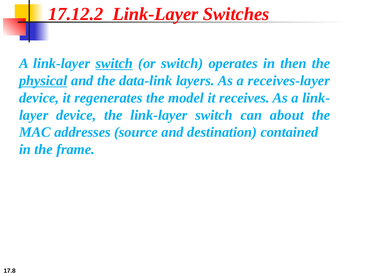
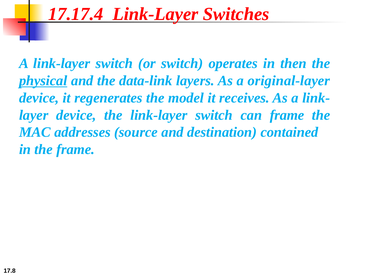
17.12.2: 17.12.2 -> 17.17.4
switch at (114, 63) underline: present -> none
receives-layer: receives-layer -> original-layer
can about: about -> frame
